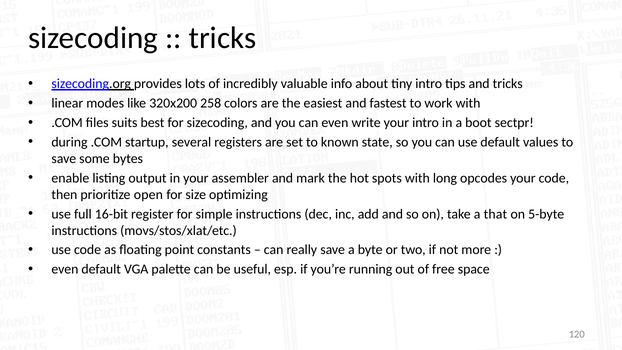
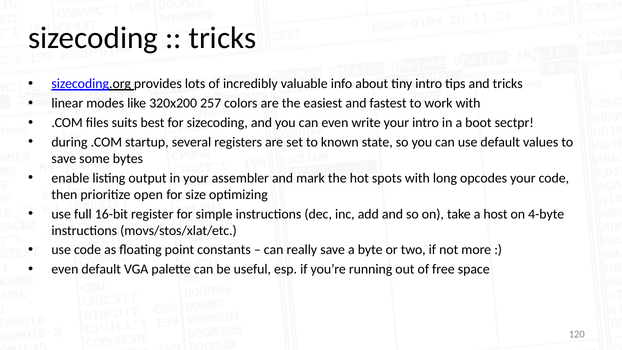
258: 258 -> 257
that: that -> host
5-byte: 5-byte -> 4-byte
